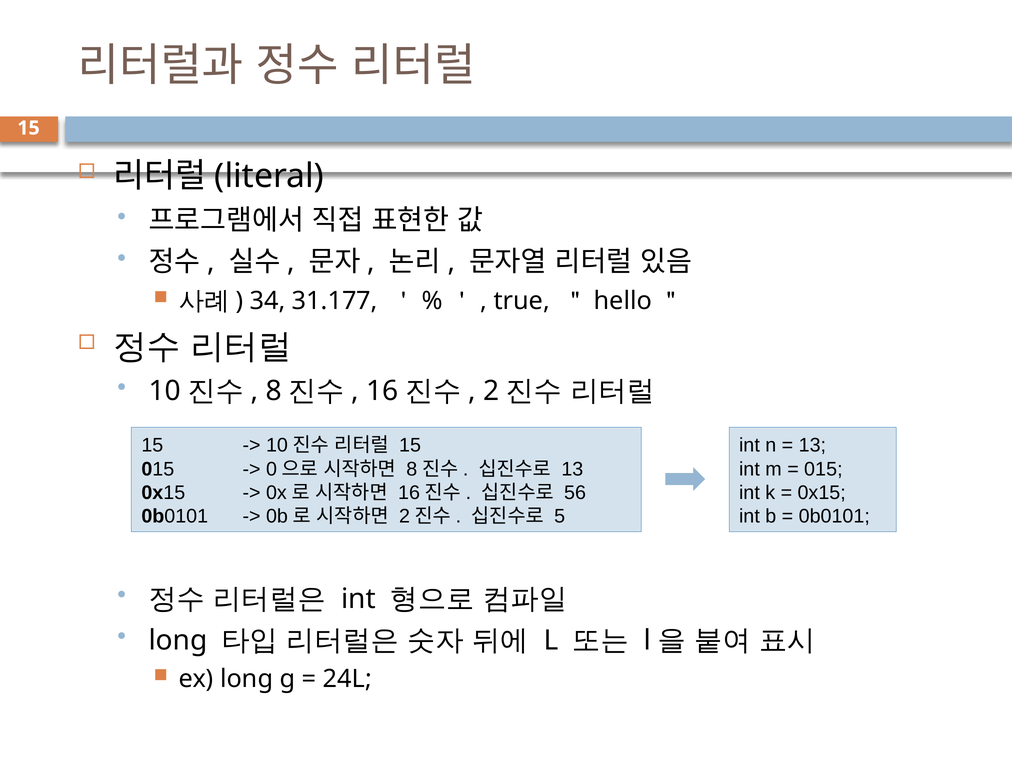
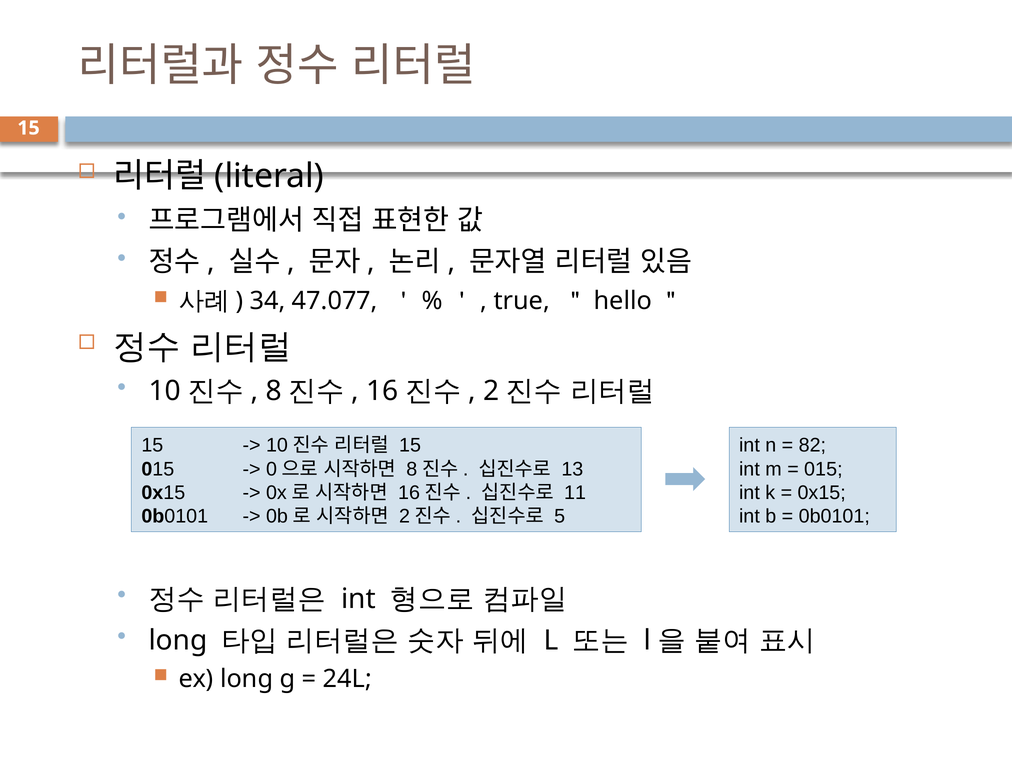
31.177: 31.177 -> 47.077
13 at (812, 445): 13 -> 82
56: 56 -> 11
